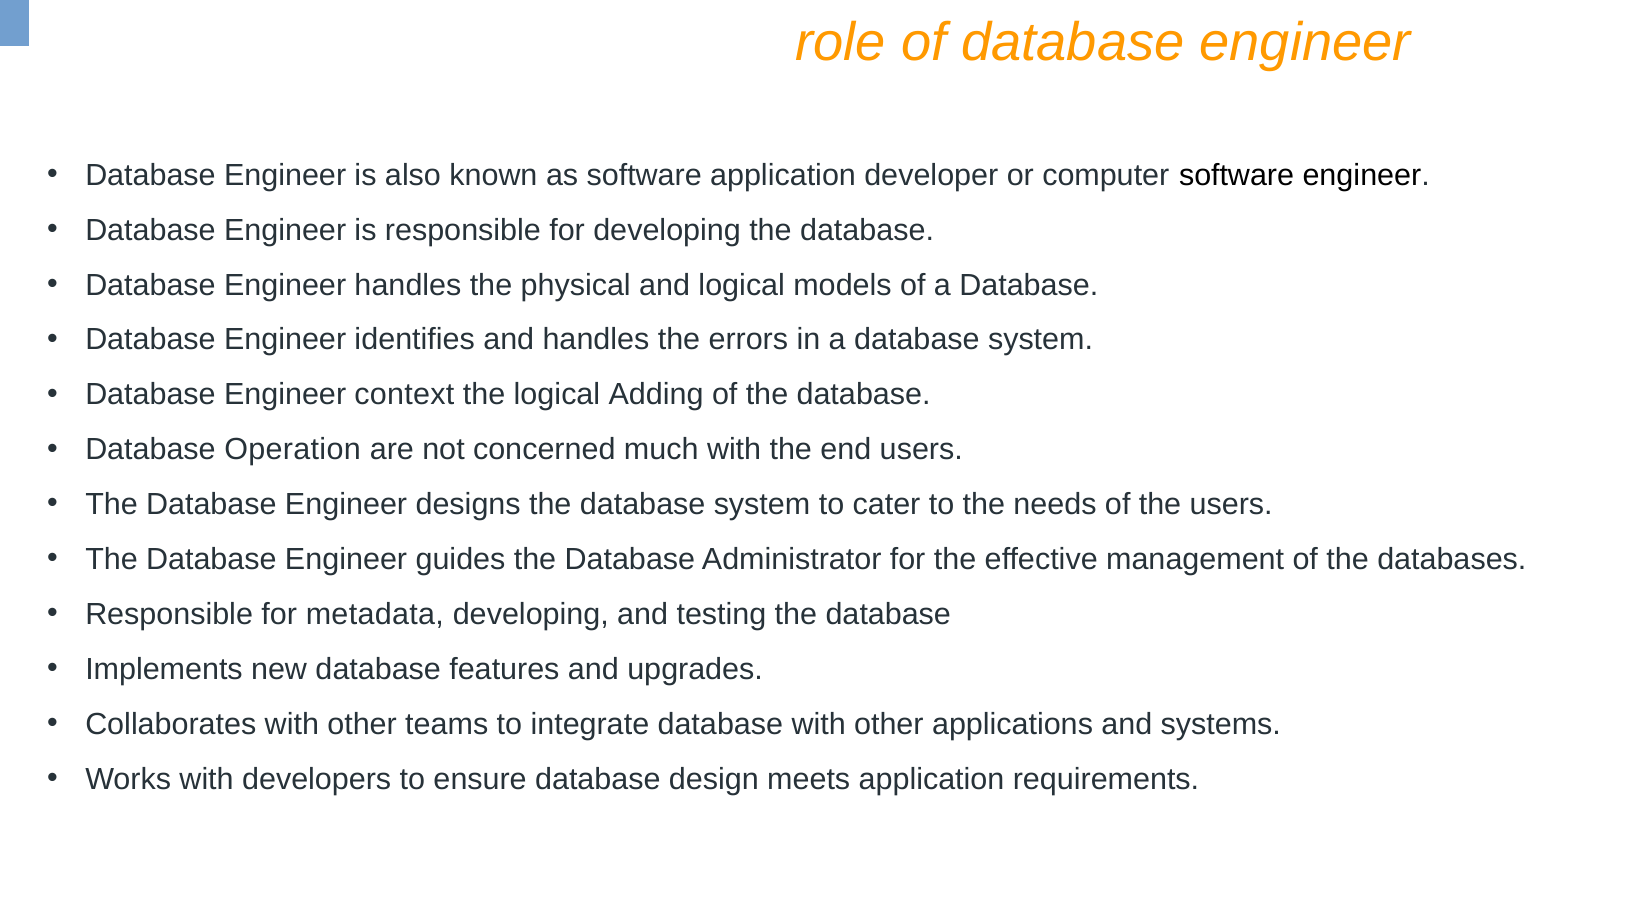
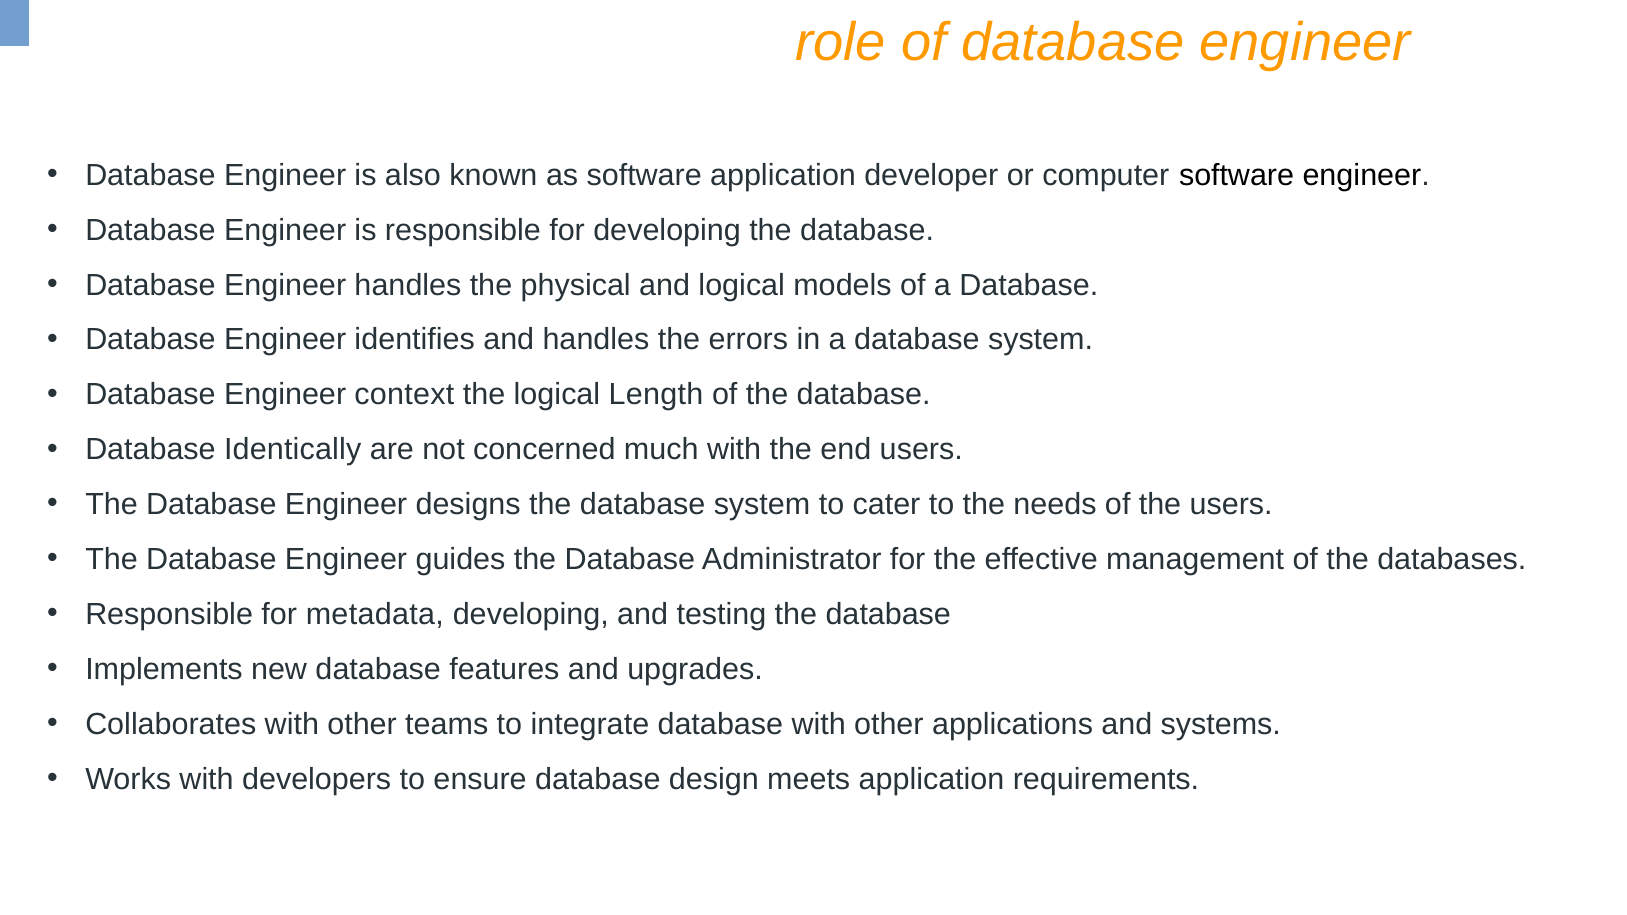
Adding: Adding -> Length
Operation: Operation -> Identically
